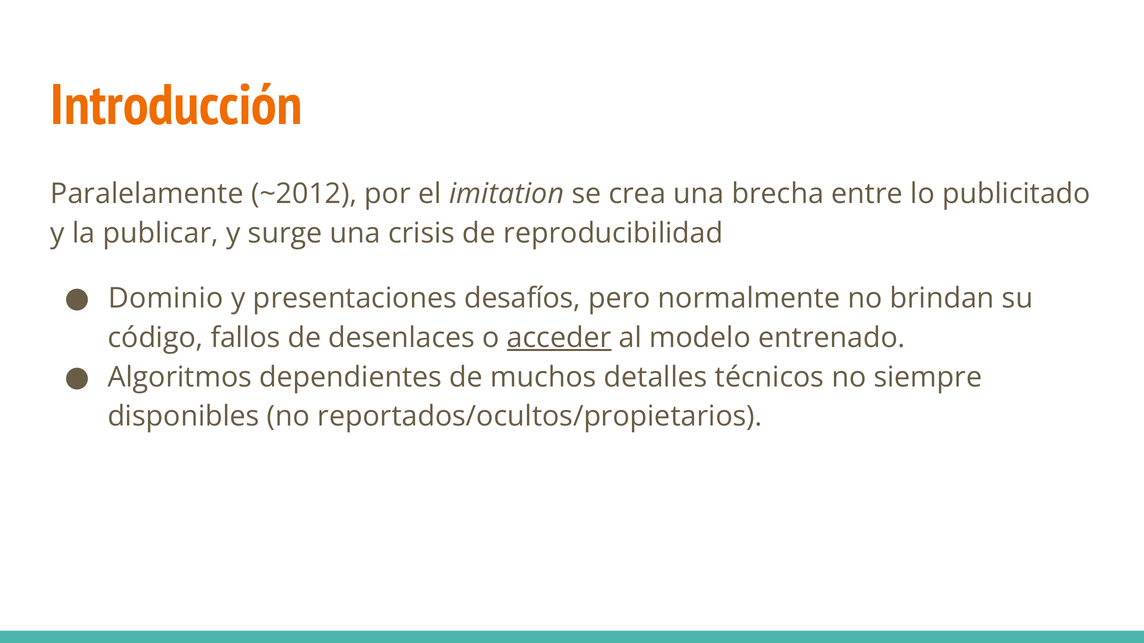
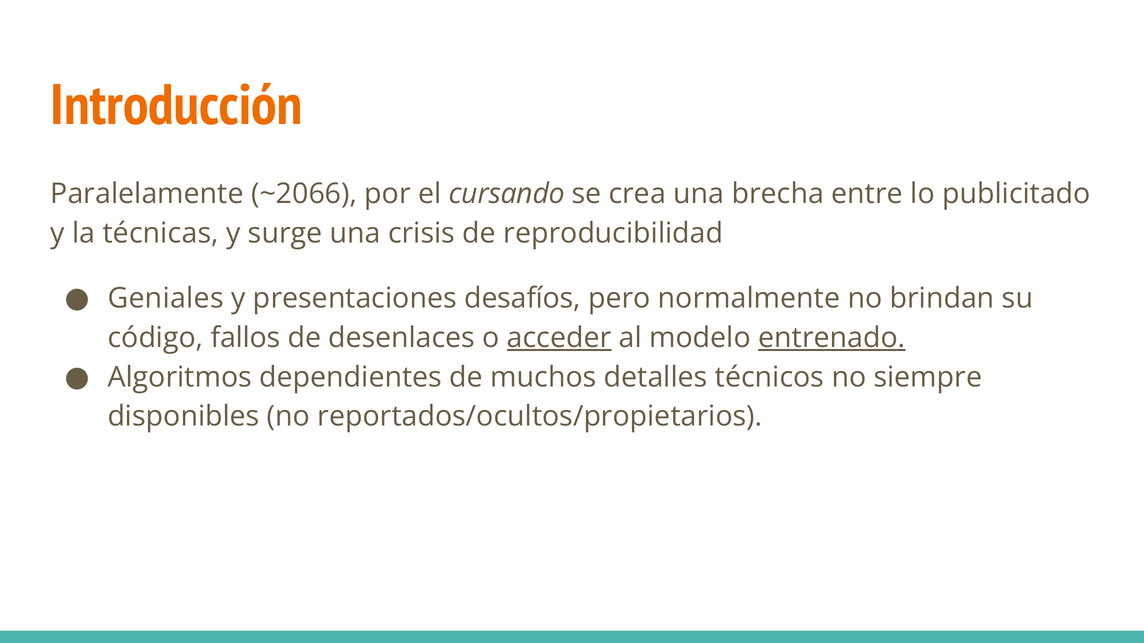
~2012: ~2012 -> ~2066
imitation: imitation -> cursando
publicar: publicar -> técnicas
Dominio: Dominio -> Geniales
entrenado underline: none -> present
